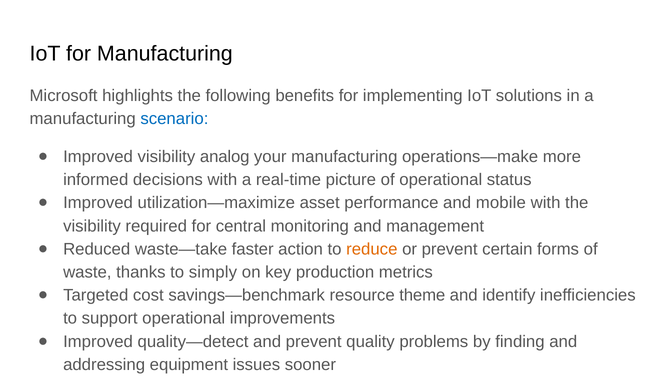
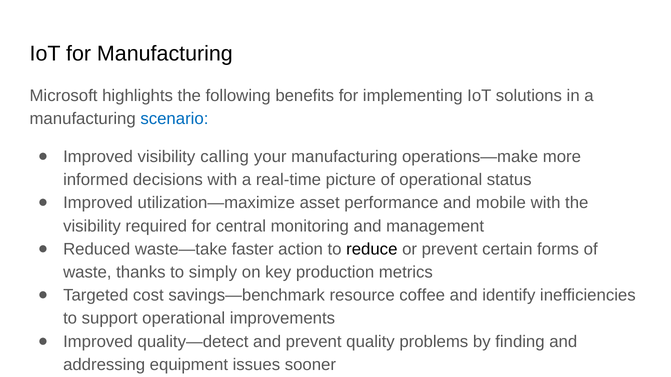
analog: analog -> calling
reduce colour: orange -> black
theme: theme -> coffee
